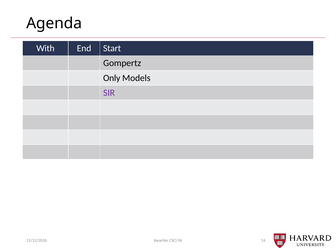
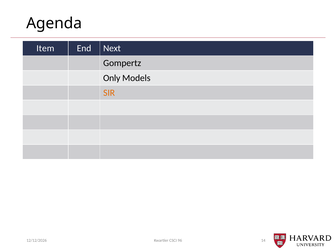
With: With -> Item
Start: Start -> Next
SIR colour: purple -> orange
